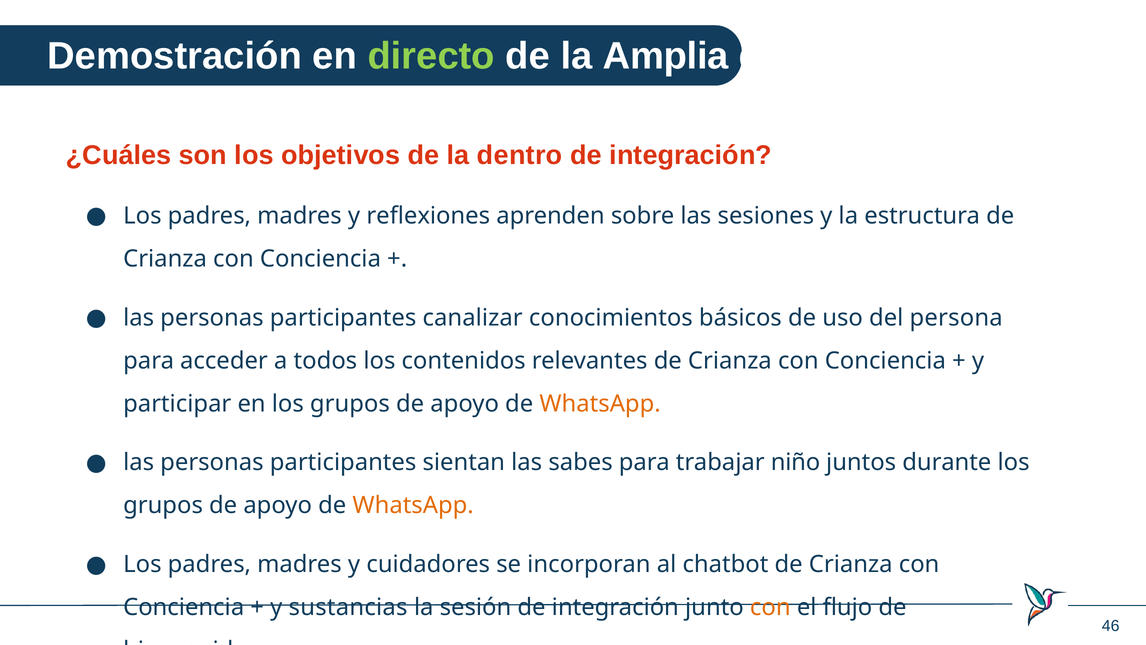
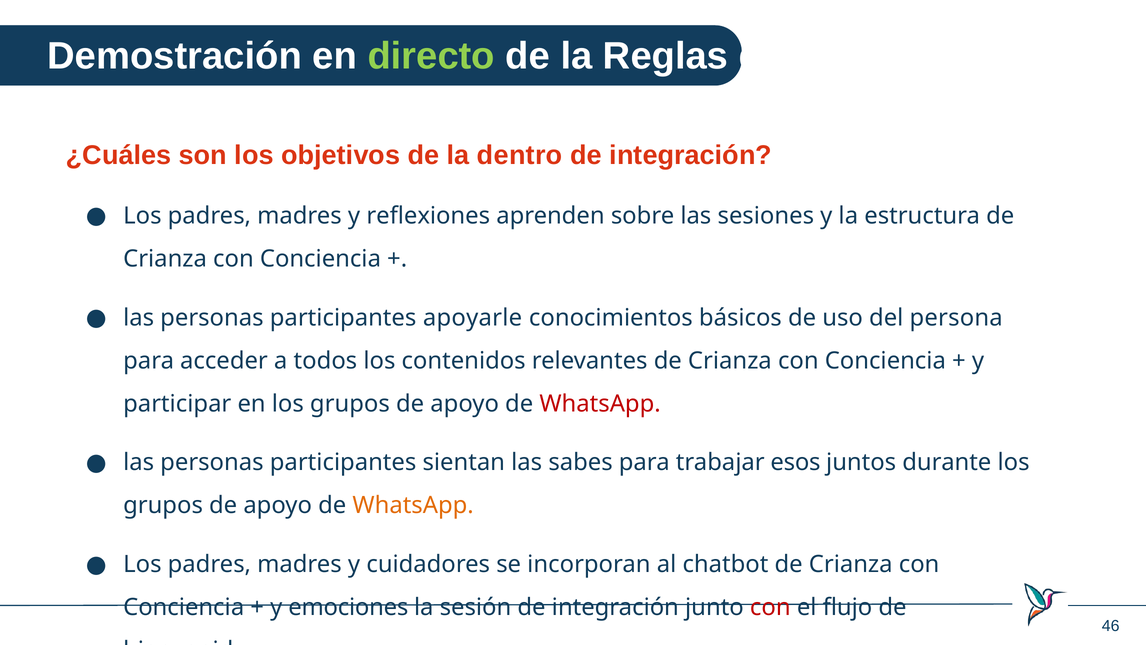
Amplia: Amplia -> Reglas
canalizar: canalizar -> apoyarle
WhatsApp at (600, 403) colour: orange -> red
niño: niño -> esos
sustancias: sustancias -> emociones
con at (770, 607) colour: orange -> red
